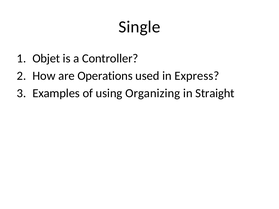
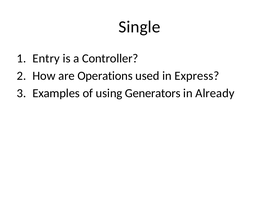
Objet: Objet -> Entry
Organizing: Organizing -> Generators
Straight: Straight -> Already
